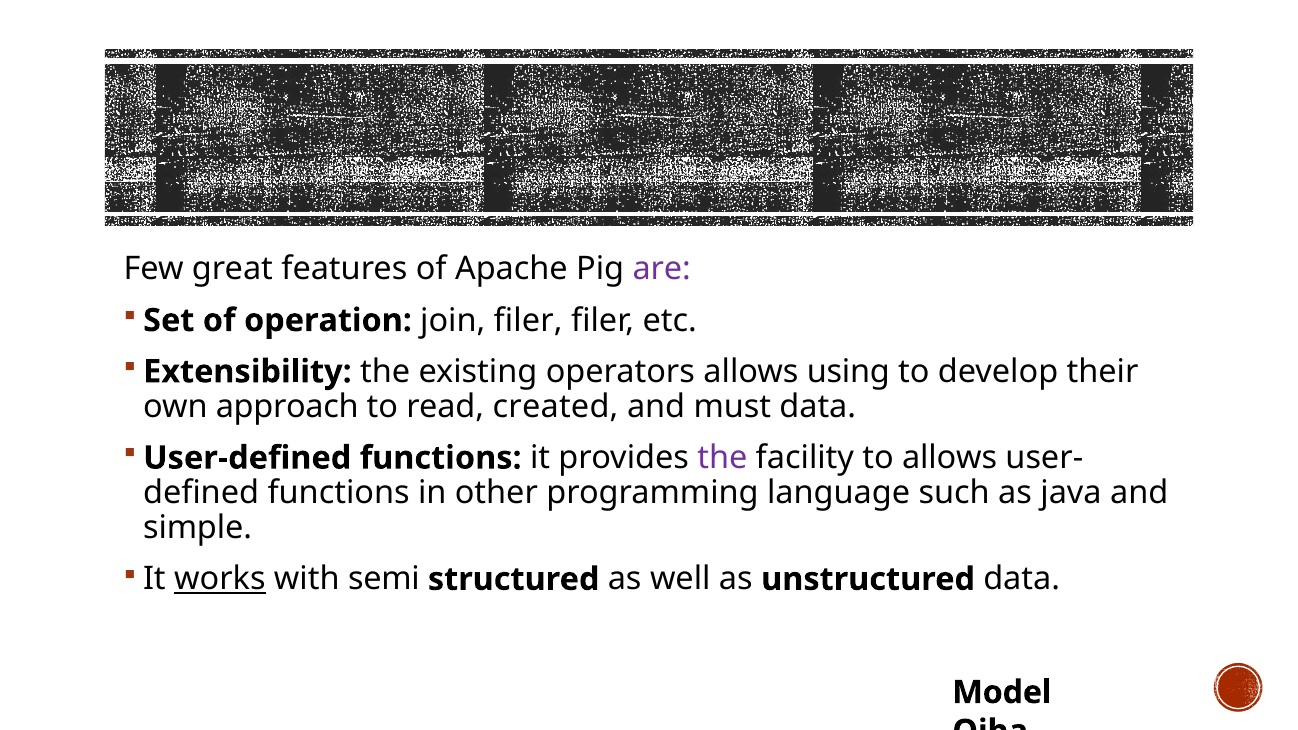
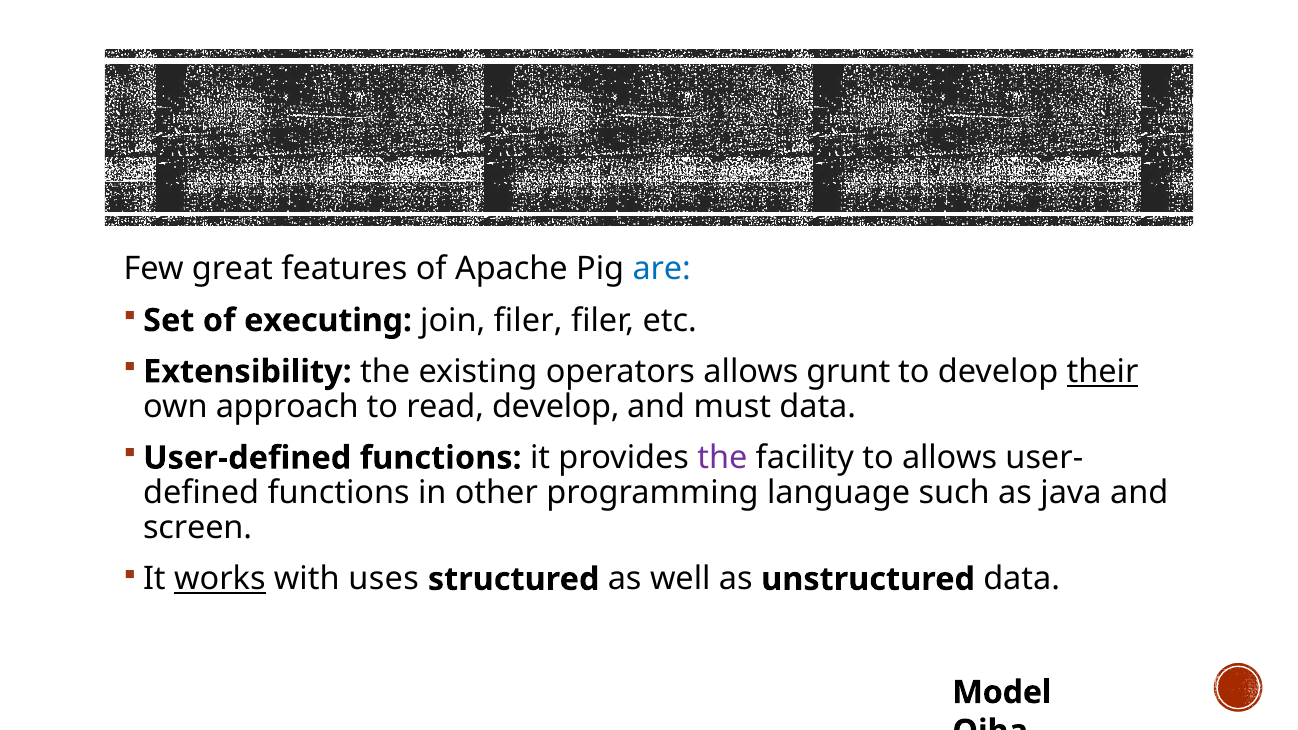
are colour: purple -> blue
operation: operation -> executing
using: using -> grunt
their underline: none -> present
read created: created -> develop
simple: simple -> screen
semi: semi -> uses
